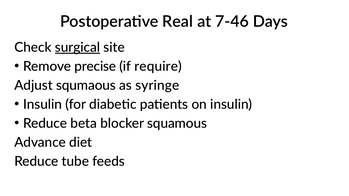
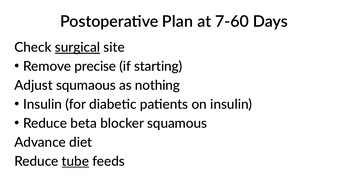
Real: Real -> Plan
7-46: 7-46 -> 7-60
require: require -> starting
syringe: syringe -> nothing
tube underline: none -> present
